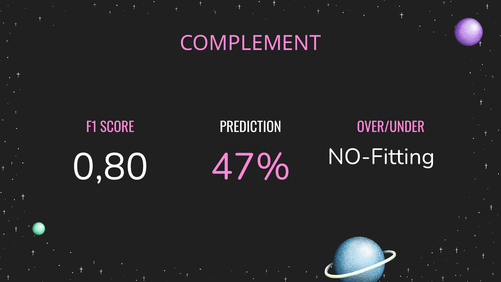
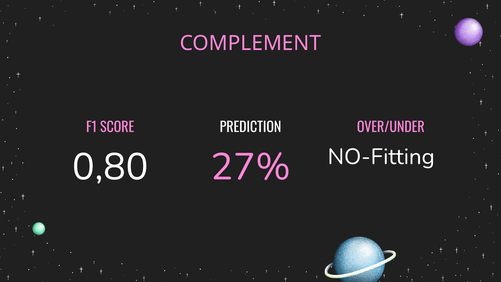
47%: 47% -> 27%
